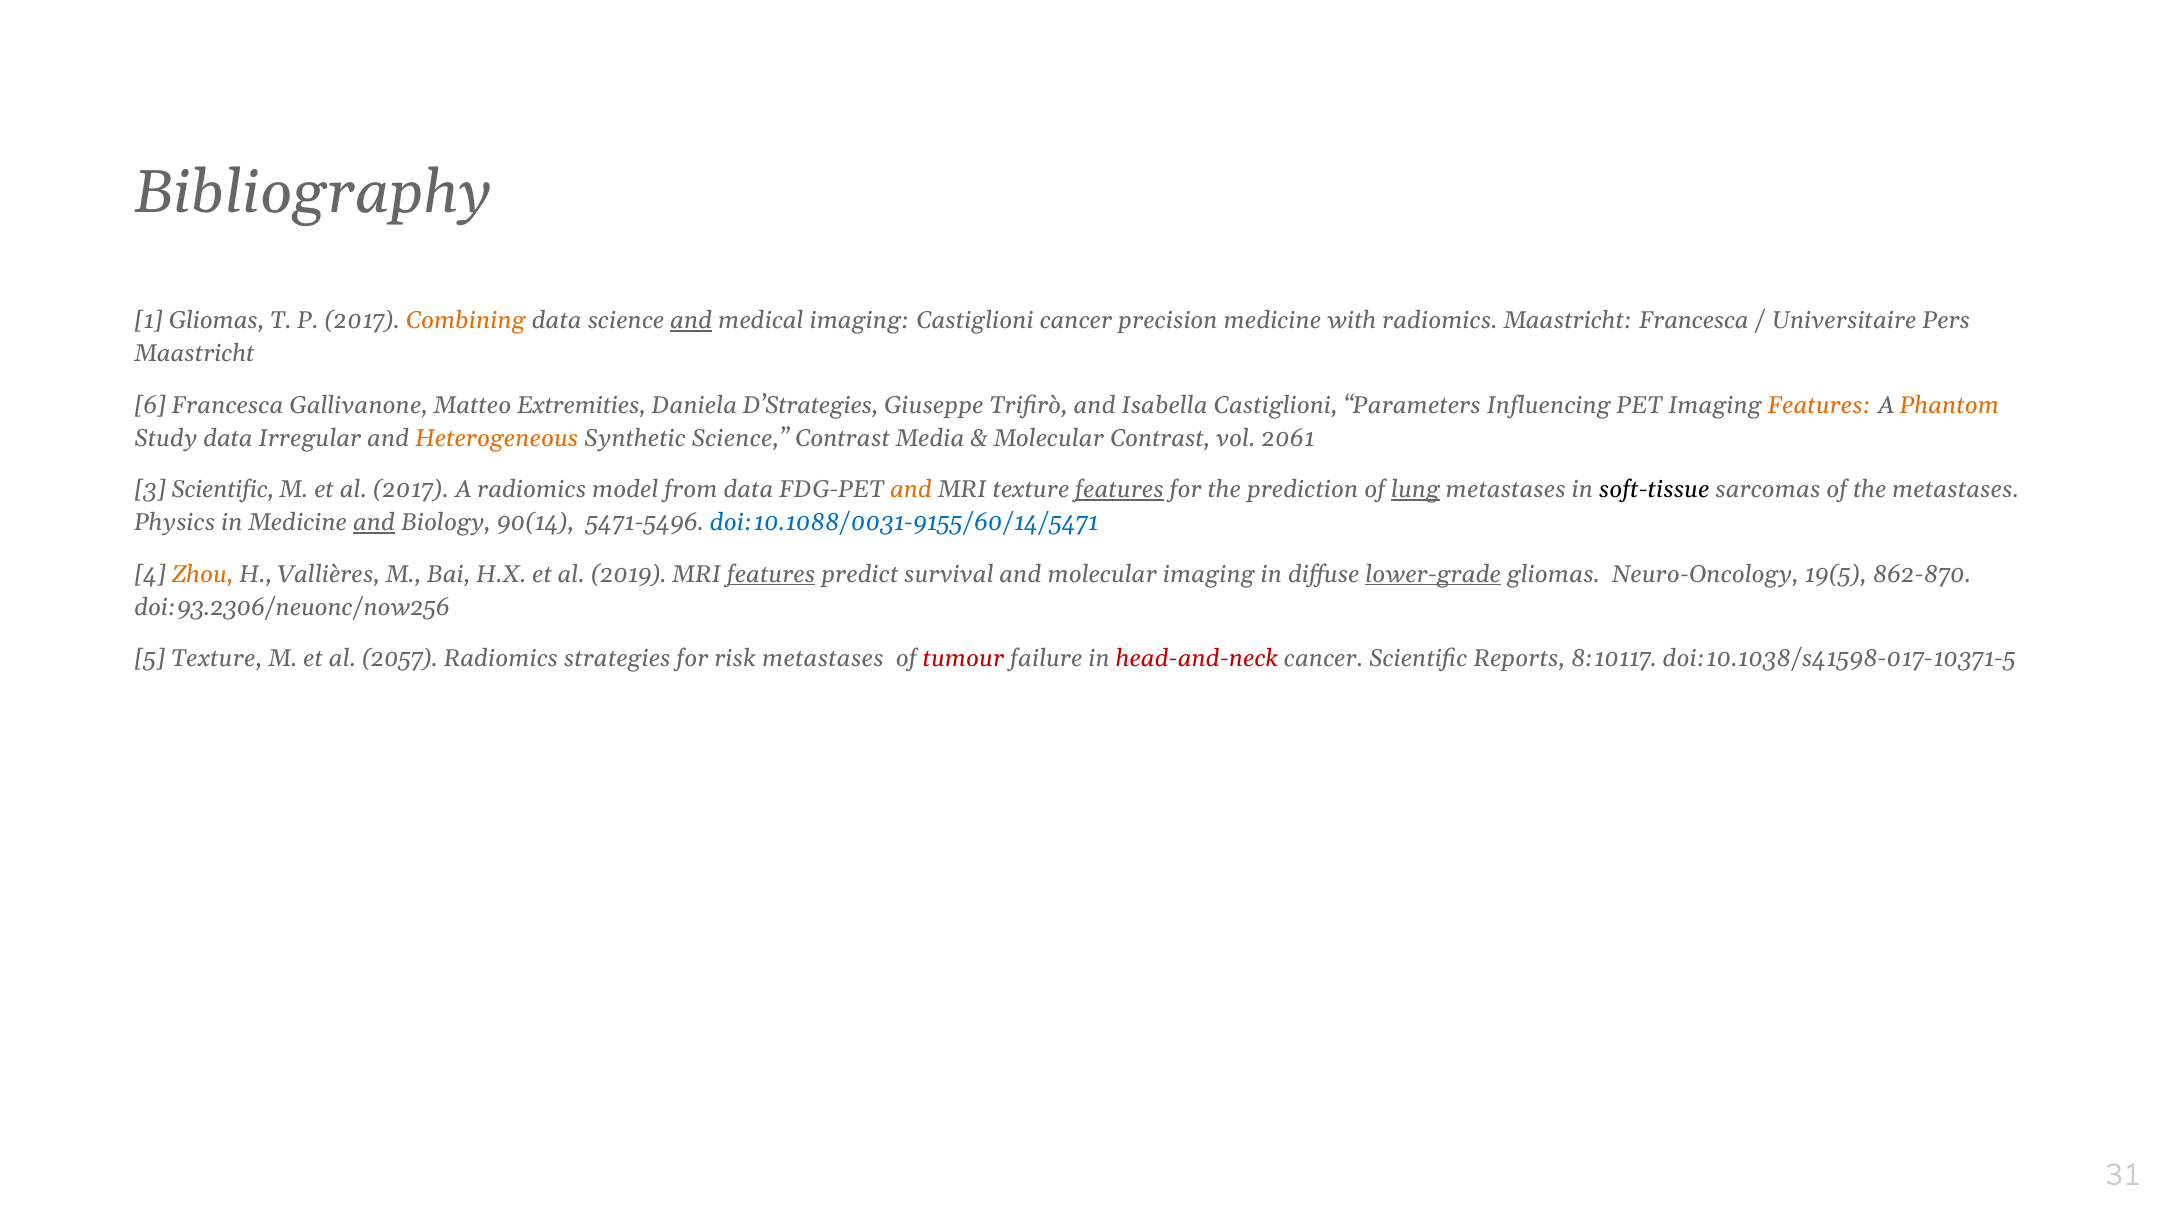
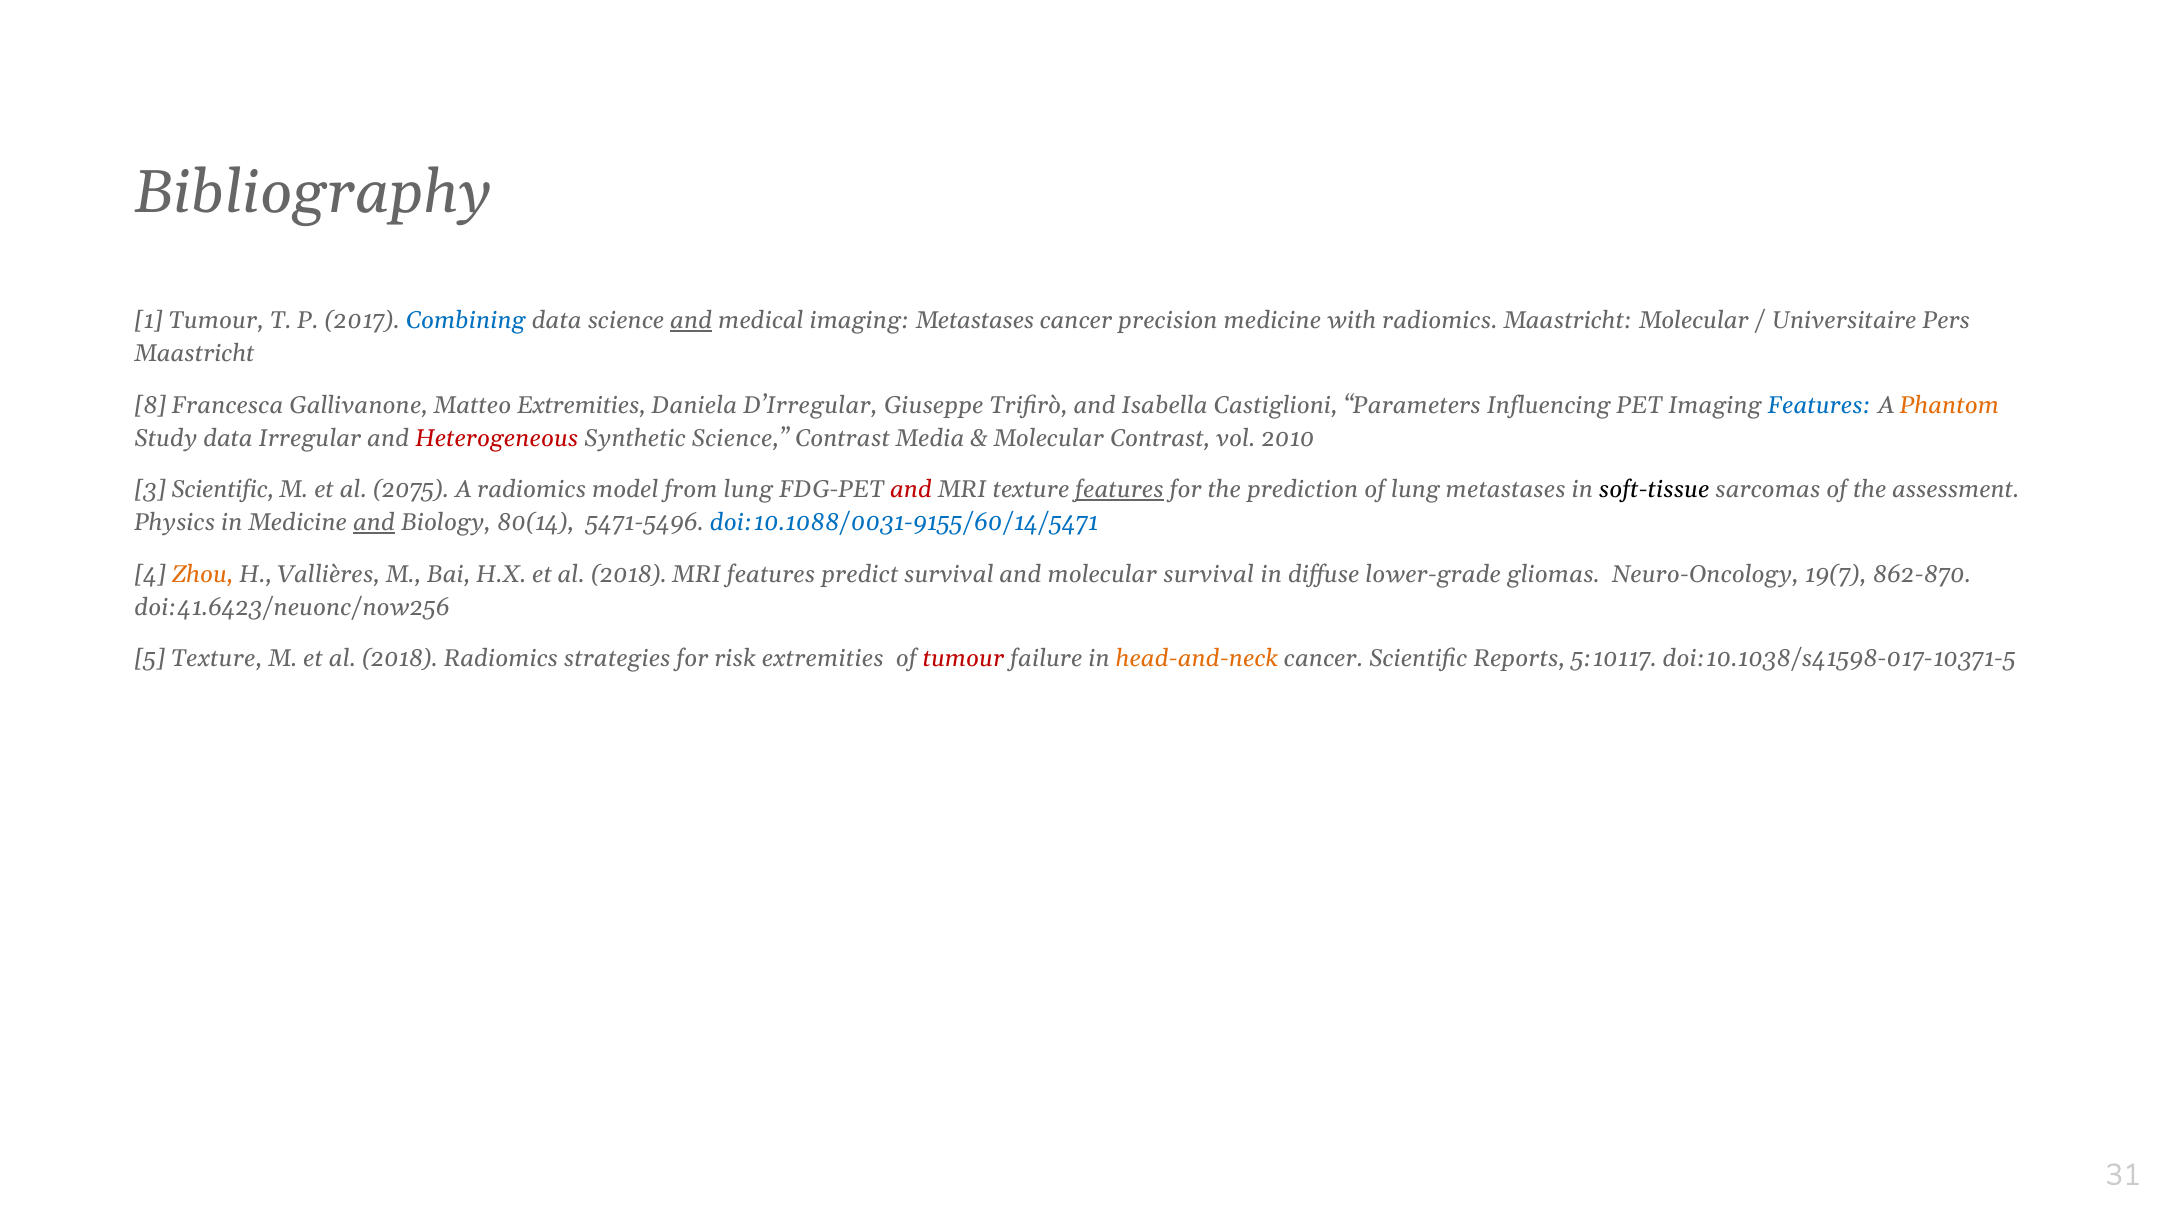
1 Gliomas: Gliomas -> Tumour
Combining colour: orange -> blue
imaging Castiglioni: Castiglioni -> Metastases
Maastricht Francesca: Francesca -> Molecular
6: 6 -> 8
D’Strategies: D’Strategies -> D’Irregular
Features at (1820, 405) colour: orange -> blue
Heterogeneous colour: orange -> red
2061: 2061 -> 2010
al 2017: 2017 -> 2075
from data: data -> lung
and at (911, 490) colour: orange -> red
lung at (1416, 490) underline: present -> none
the metastases: metastases -> assessment
90(14: 90(14 -> 80(14
H.X et al 2019: 2019 -> 2018
features at (771, 574) underline: present -> none
molecular imaging: imaging -> survival
lower-grade underline: present -> none
19(5: 19(5 -> 19(7
doi:93.2306/neuonc/now256: doi:93.2306/neuonc/now256 -> doi:41.6423/neuonc/now256
M et al 2057: 2057 -> 2018
risk metastases: metastases -> extremities
head-and-neck colour: red -> orange
8:10117: 8:10117 -> 5:10117
